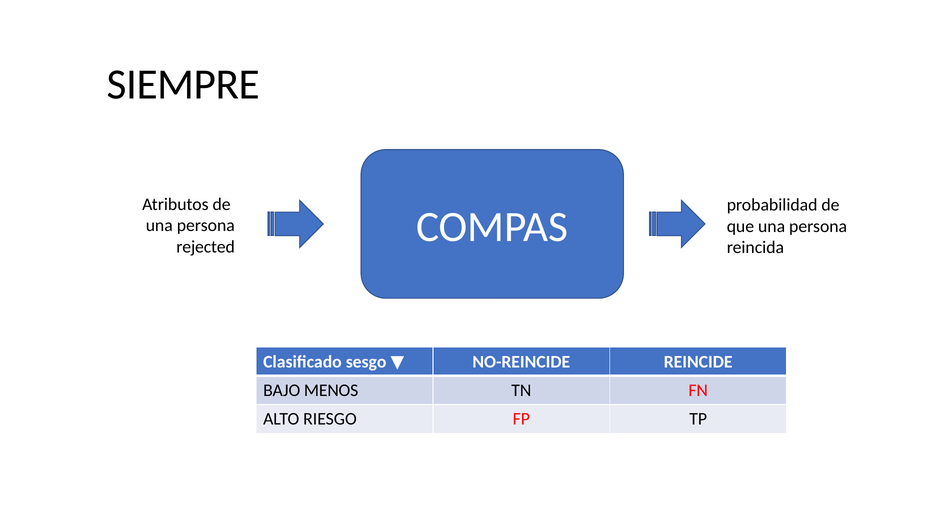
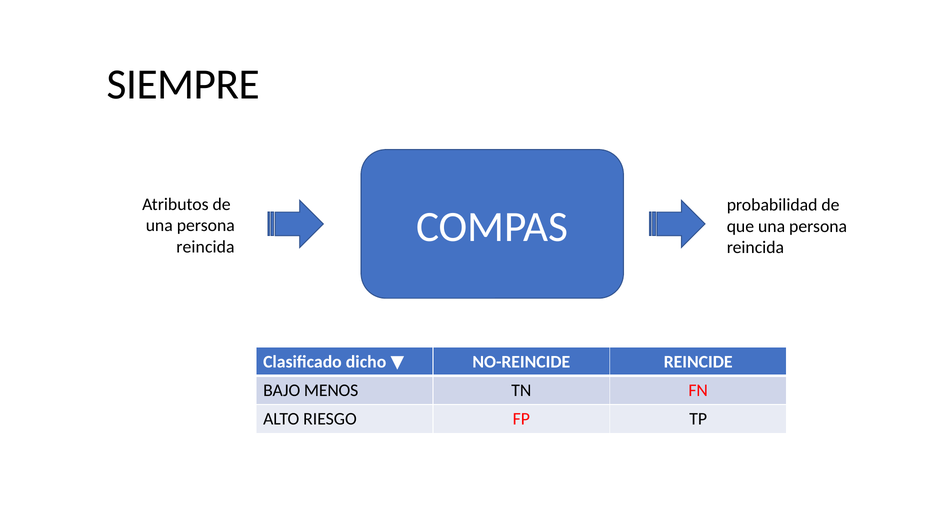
rejected at (206, 247): rejected -> reincida
sesgo: sesgo -> dicho
